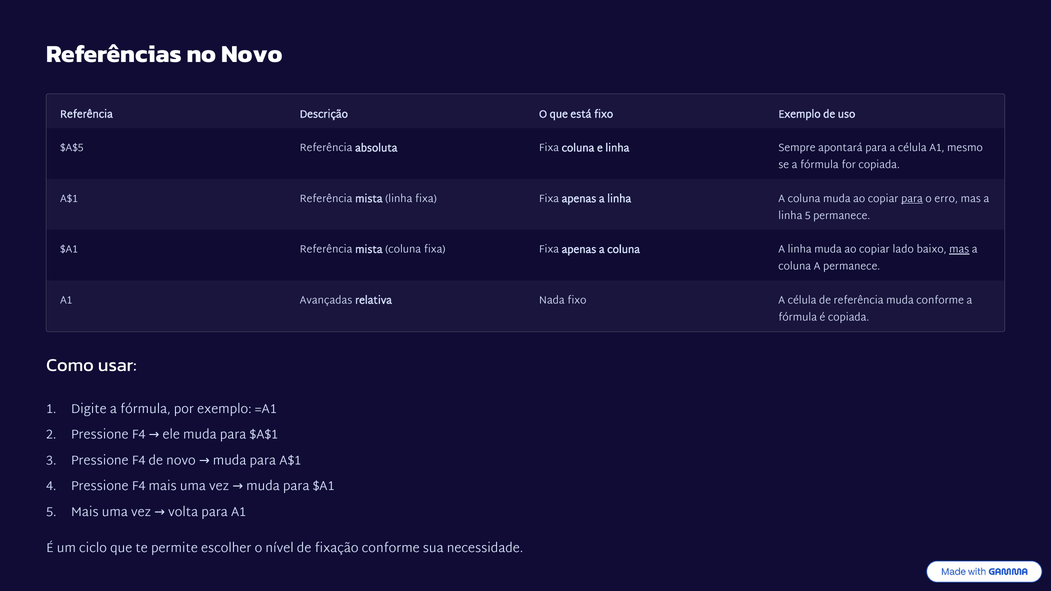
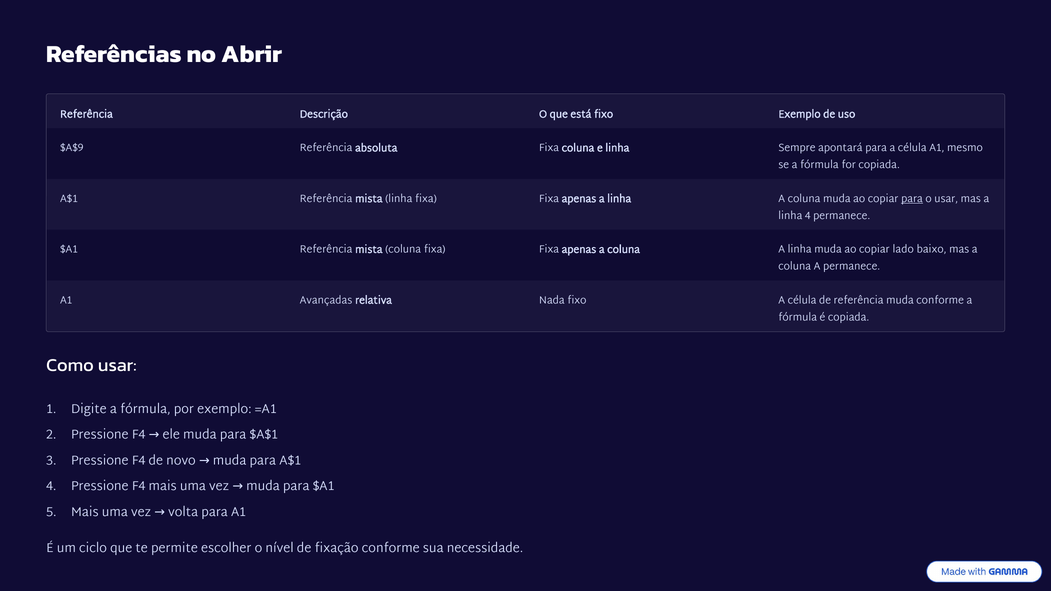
no Novo: Novo -> Abrir
$A$5: $A$5 -> $A$9
o erro: erro -> usar
linha 5: 5 -> 4
mas at (959, 250) underline: present -> none
